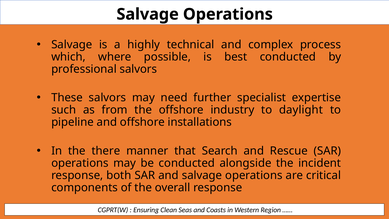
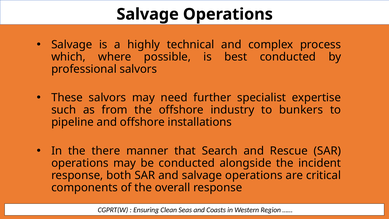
daylight: daylight -> bunkers
